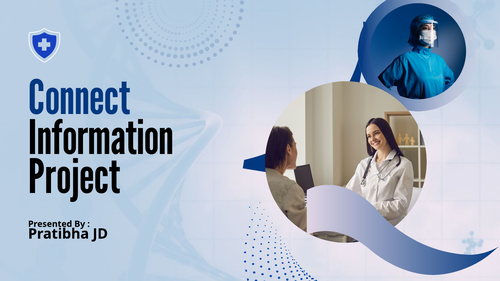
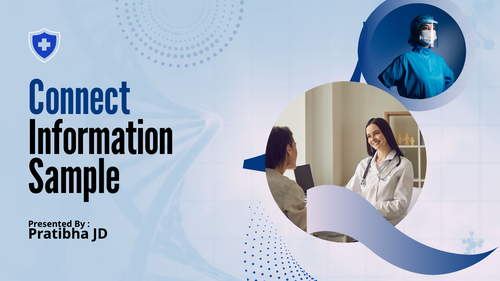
Project: Project -> Sample
